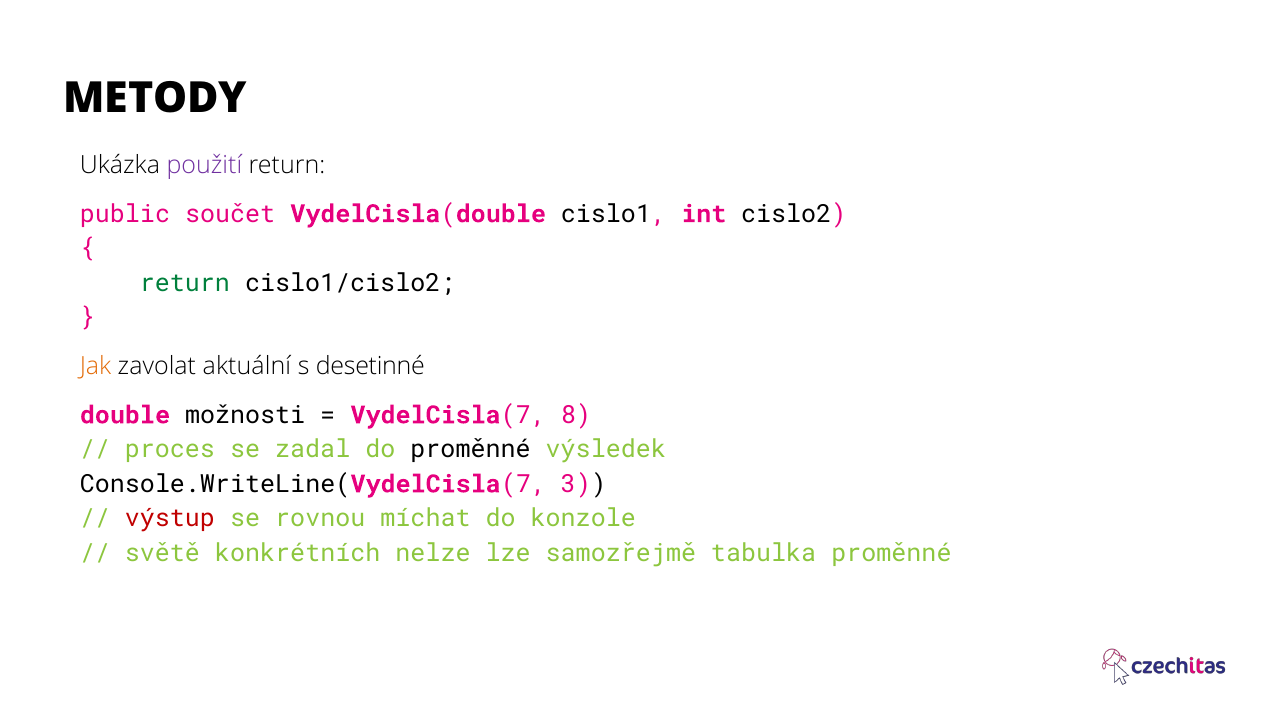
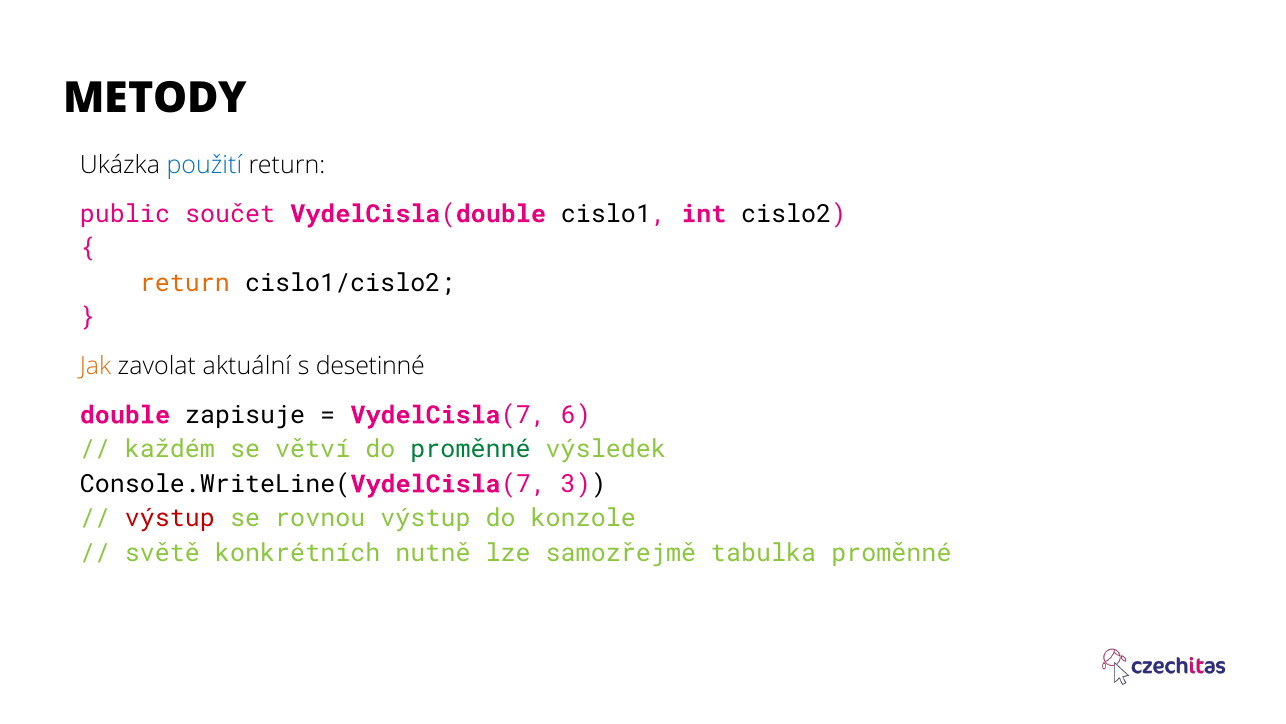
použití colour: purple -> blue
return at (185, 283) colour: green -> orange
možnosti: možnosti -> zapisuje
8: 8 -> 6
proces: proces -> každém
zadal: zadal -> větví
proměnné at (471, 449) colour: black -> green
rovnou míchat: míchat -> výstup
nelze: nelze -> nutně
